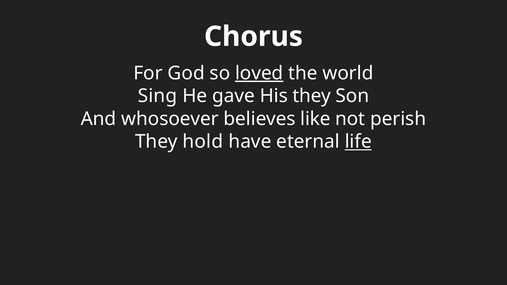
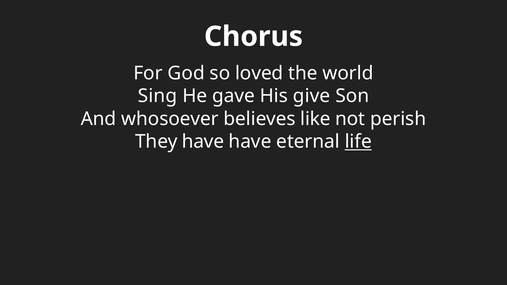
loved underline: present -> none
His they: they -> give
They hold: hold -> have
